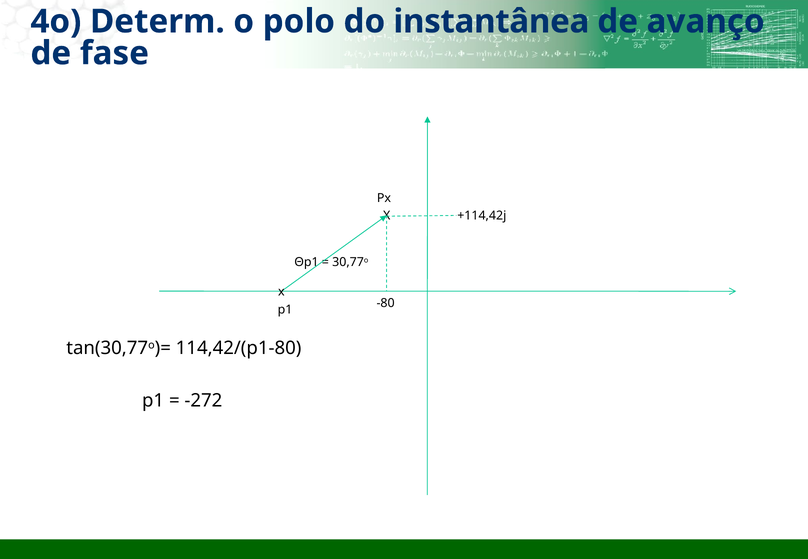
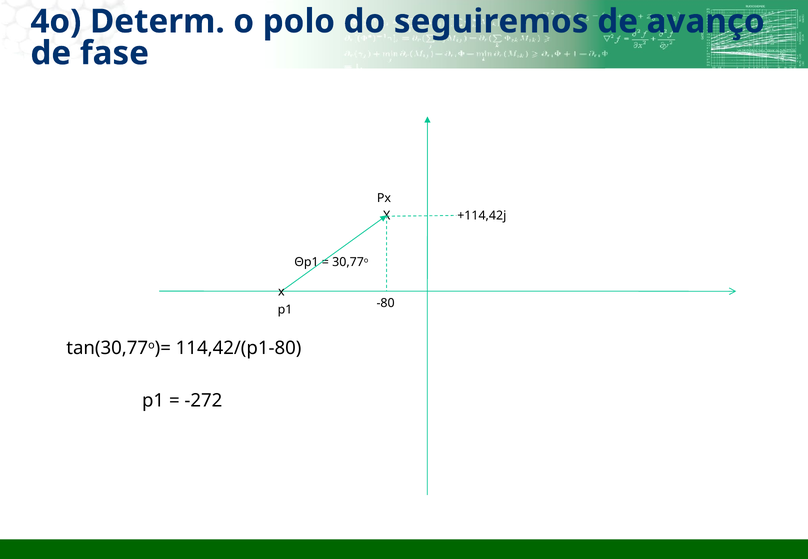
instantânea: instantânea -> seguiremos
